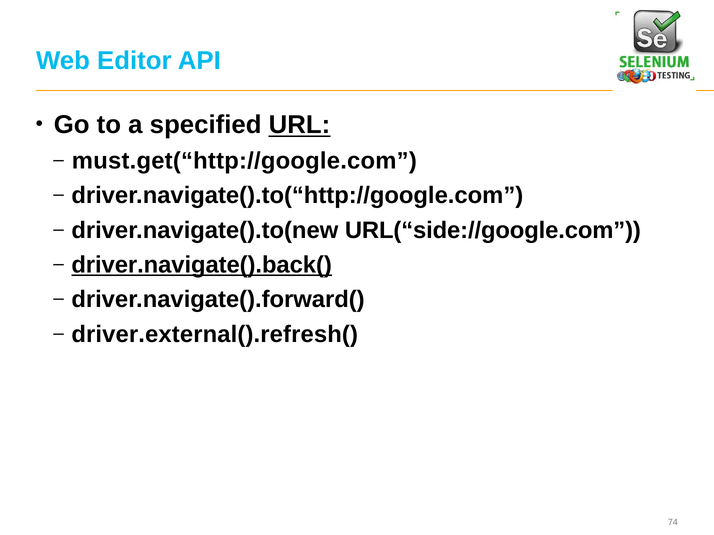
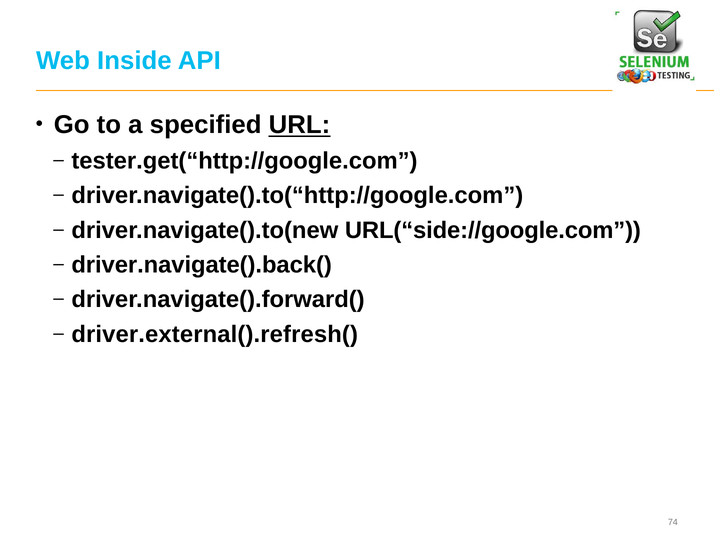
Editor: Editor -> Inside
must.get(“http://google.com: must.get(“http://google.com -> tester.get(“http://google.com
driver.navigate().back( underline: present -> none
